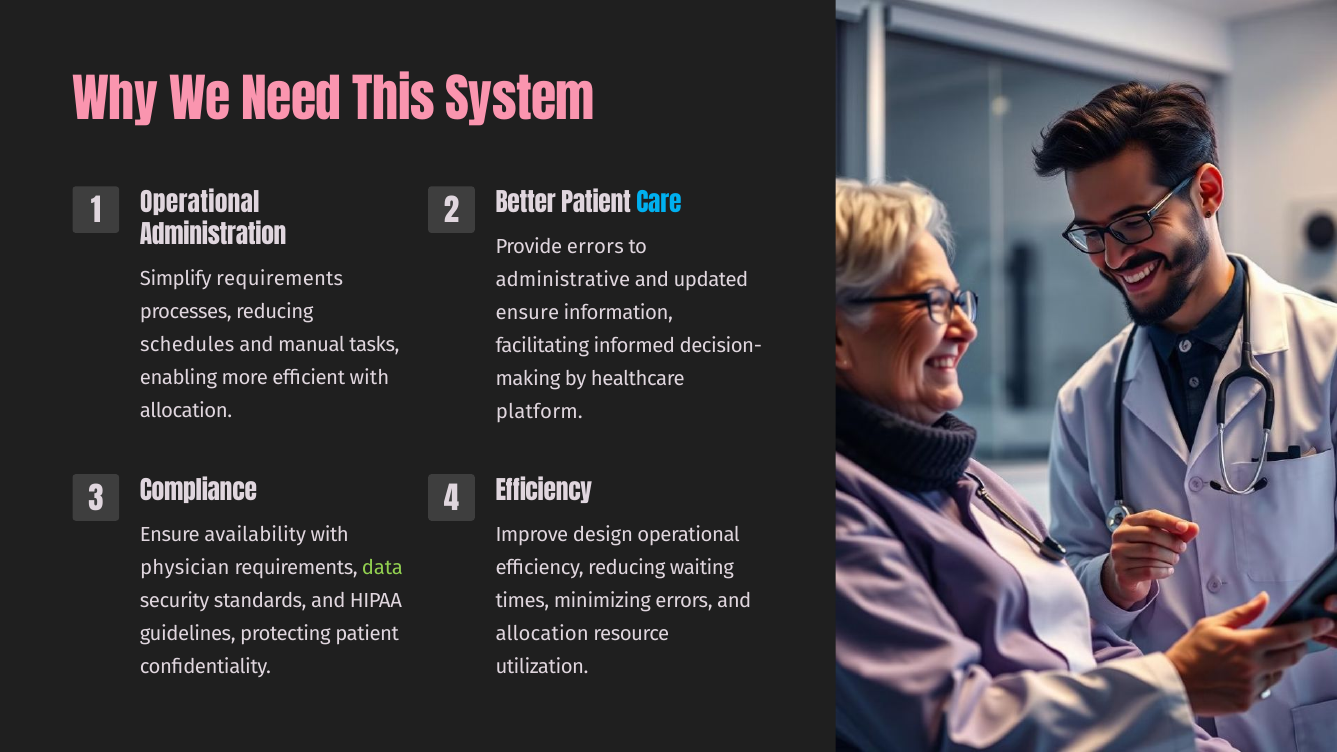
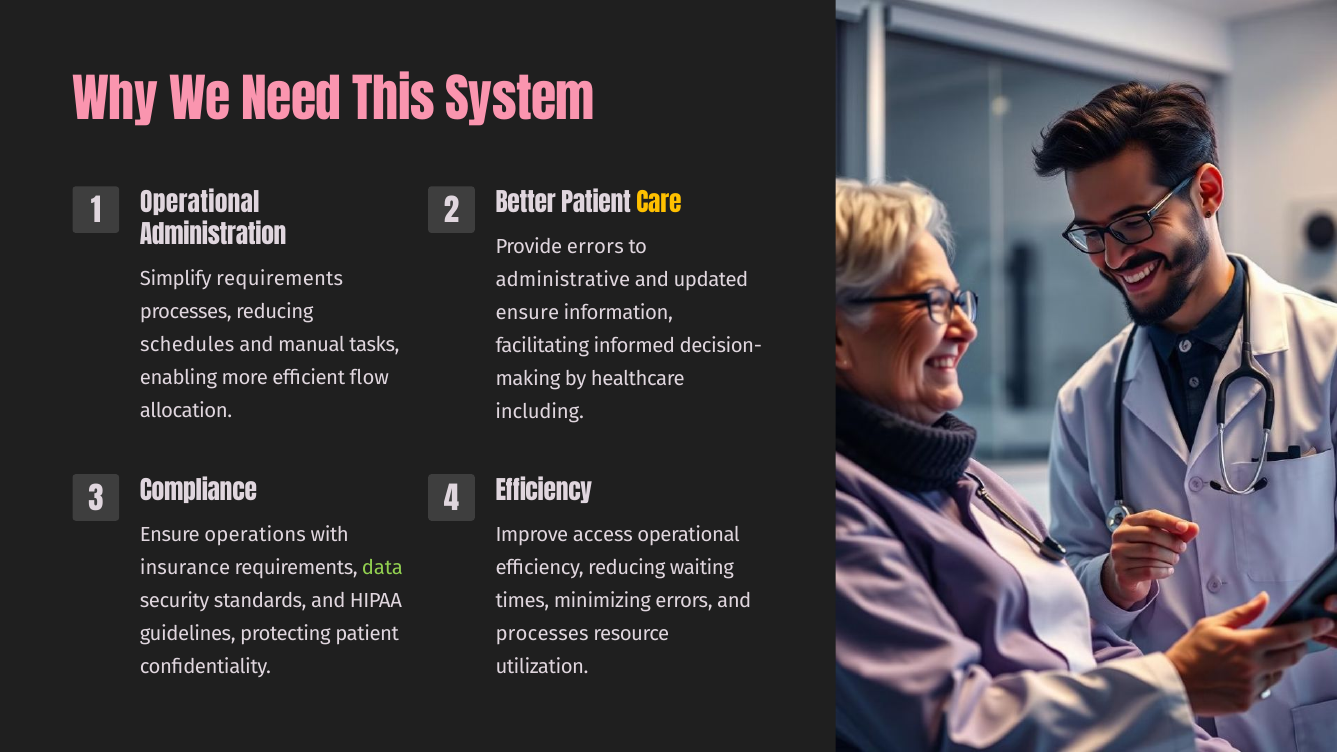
Care colour: light blue -> yellow
efficient with: with -> flow
platform: platform -> including
availability: availability -> operations
design: design -> access
physician: physician -> insurance
allocation at (542, 634): allocation -> processes
